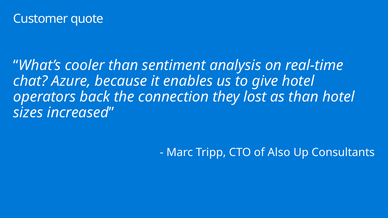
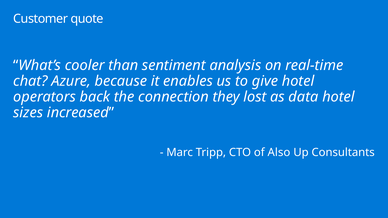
as than: than -> data
